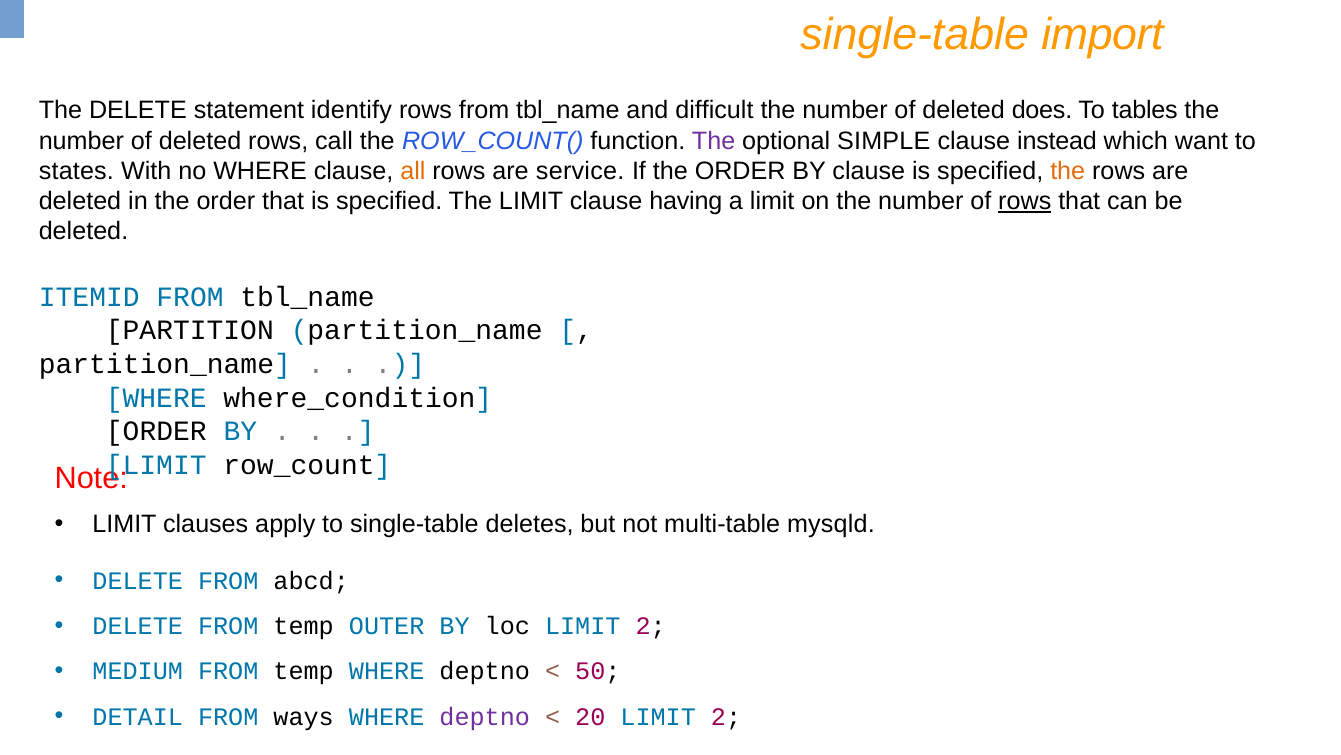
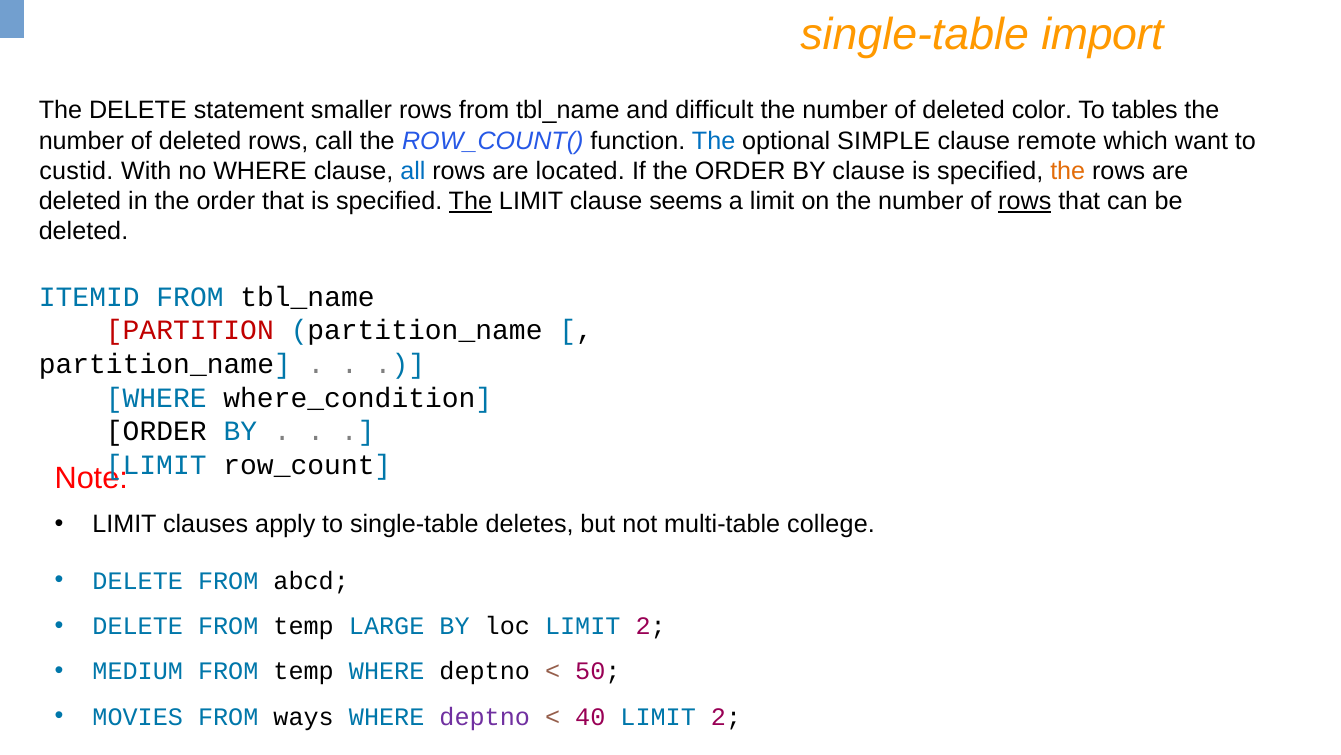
identify: identify -> smaller
does: does -> color
The at (714, 141) colour: purple -> blue
instead: instead -> remote
states: states -> custid
all colour: orange -> blue
service: service -> located
The at (470, 201) underline: none -> present
having: having -> seems
PARTITION colour: black -> red
mysqld: mysqld -> college
OUTER: OUTER -> LARGE
DETAIL: DETAIL -> MOVIES
20: 20 -> 40
